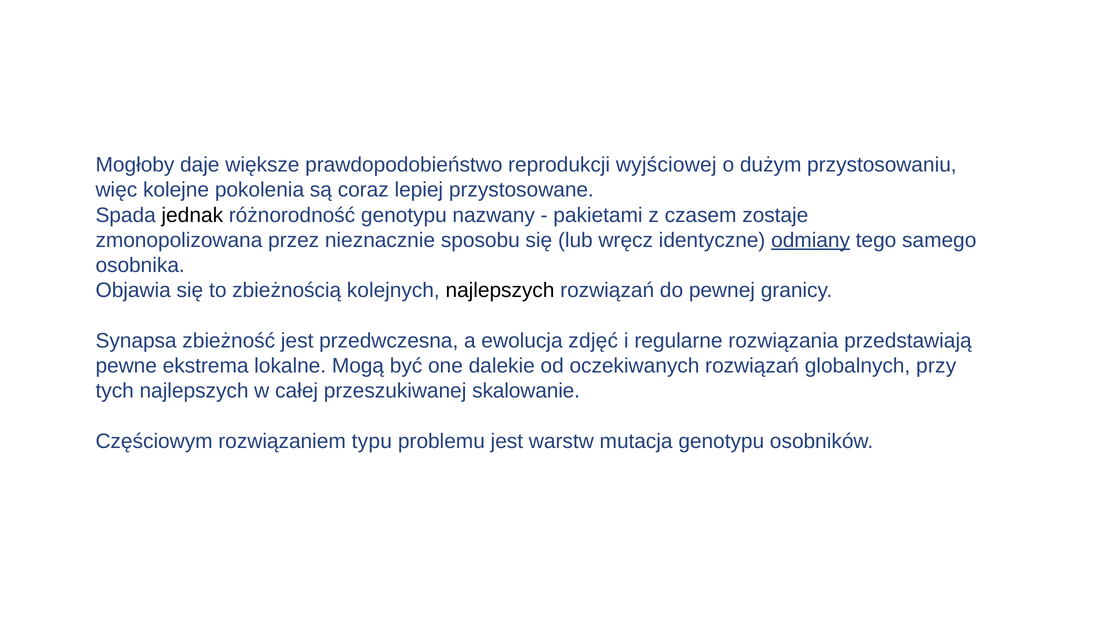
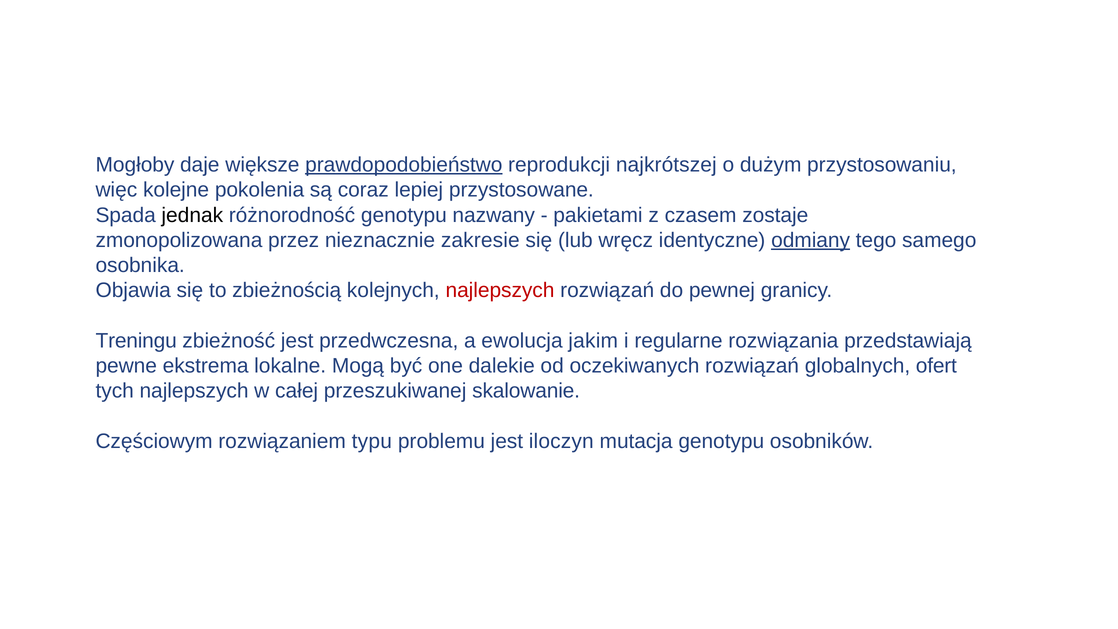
prawdopodobieństwo underline: none -> present
wyjściowej: wyjściowej -> najkrótszej
sposobu: sposobu -> zakresie
najlepszych at (500, 290) colour: black -> red
Synapsa: Synapsa -> Treningu
zdjęć: zdjęć -> jakim
przy: przy -> ofert
warstw: warstw -> iloczyn
